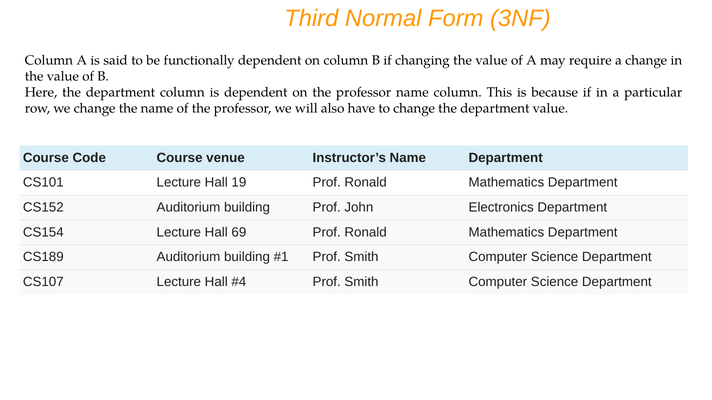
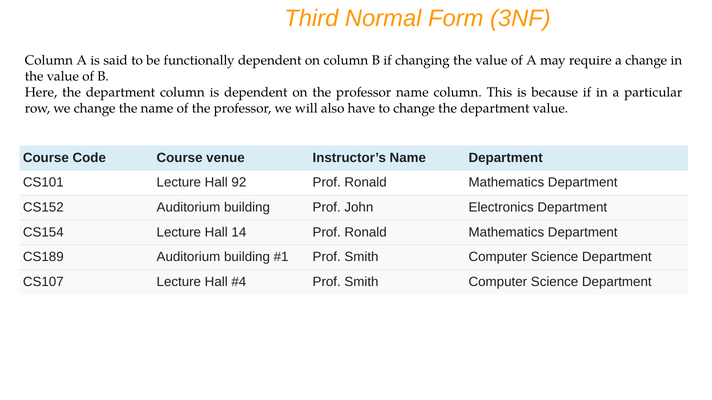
19: 19 -> 92
69: 69 -> 14
